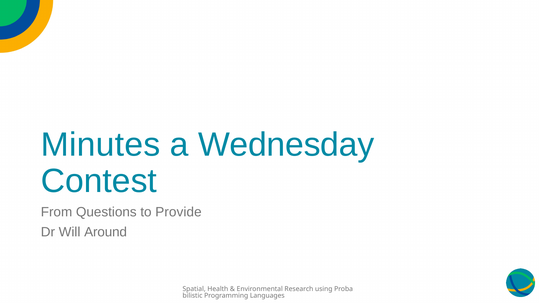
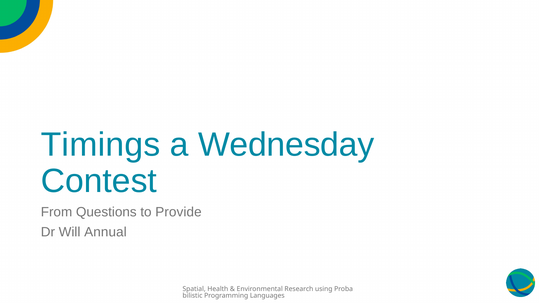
Minutes: Minutes -> Timings
Around: Around -> Annual
